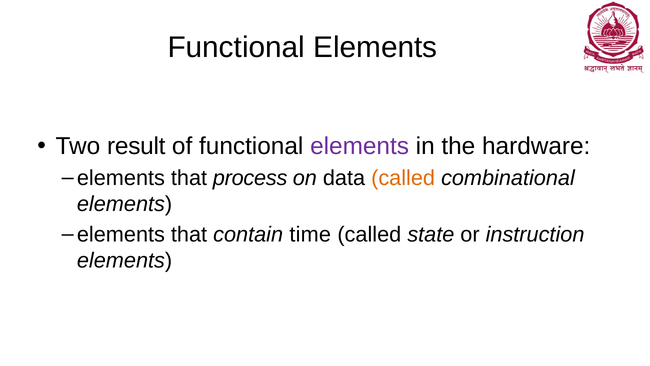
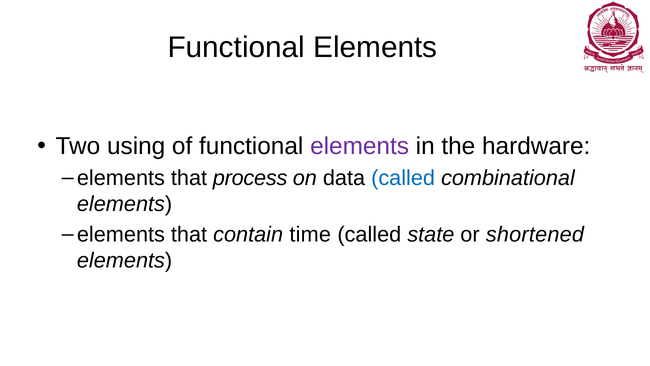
result: result -> using
called at (403, 178) colour: orange -> blue
instruction: instruction -> shortened
